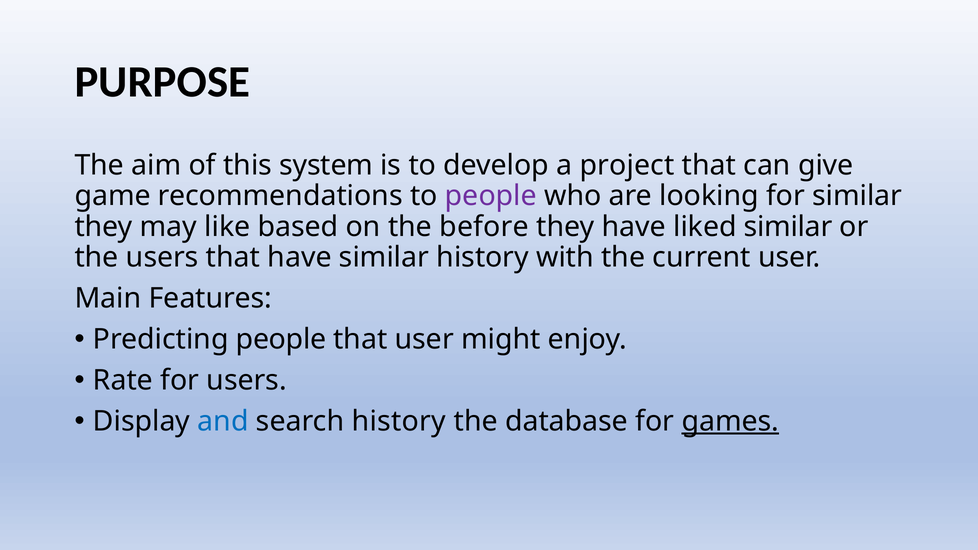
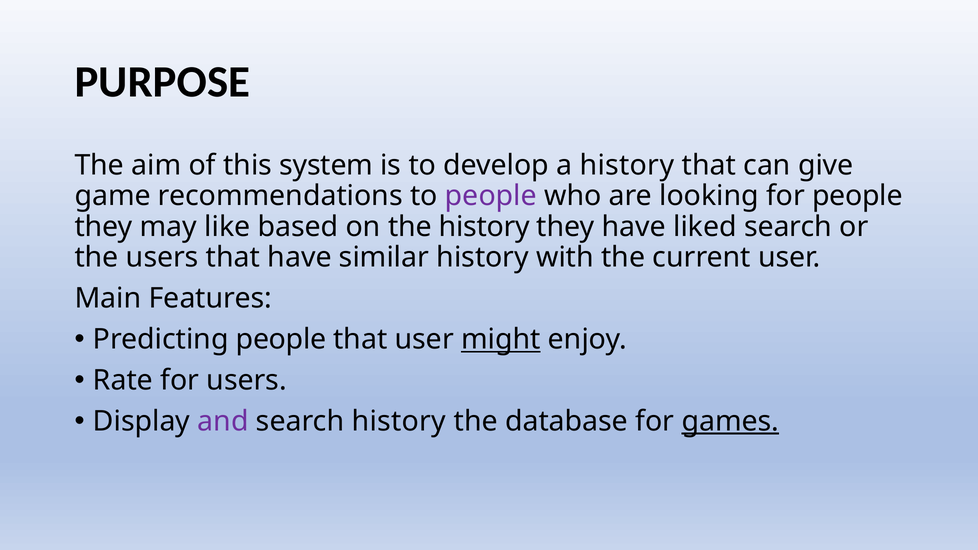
a project: project -> history
for similar: similar -> people
the before: before -> history
liked similar: similar -> search
might underline: none -> present
and colour: blue -> purple
